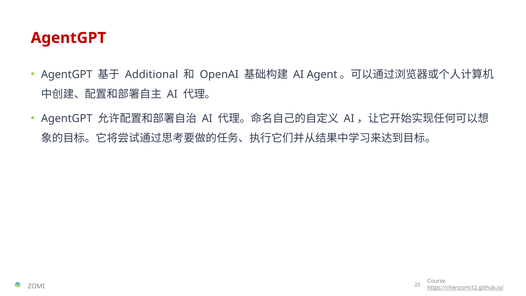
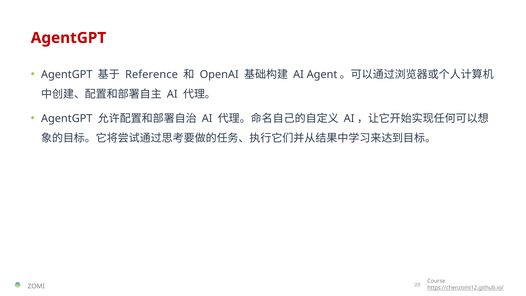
Additional: Additional -> Reference
